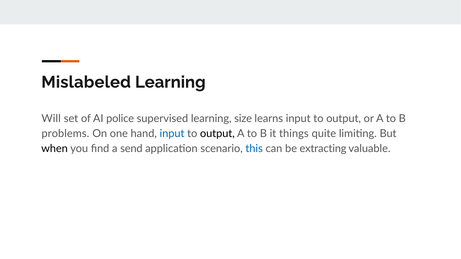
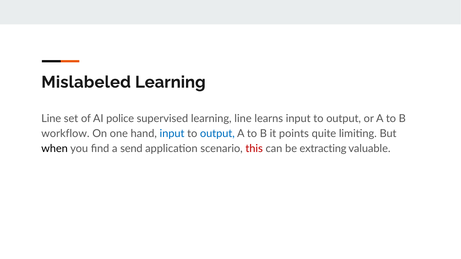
Will at (51, 119): Will -> Line
supervised learning size: size -> line
problems: problems -> workflow
output at (217, 134) colour: black -> blue
things: things -> points
this colour: blue -> red
